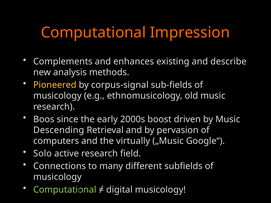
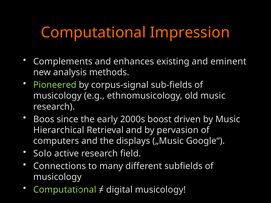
describe: describe -> eminent
Pioneered colour: yellow -> light green
Descending: Descending -> Hierarchical
virtually: virtually -> displays
